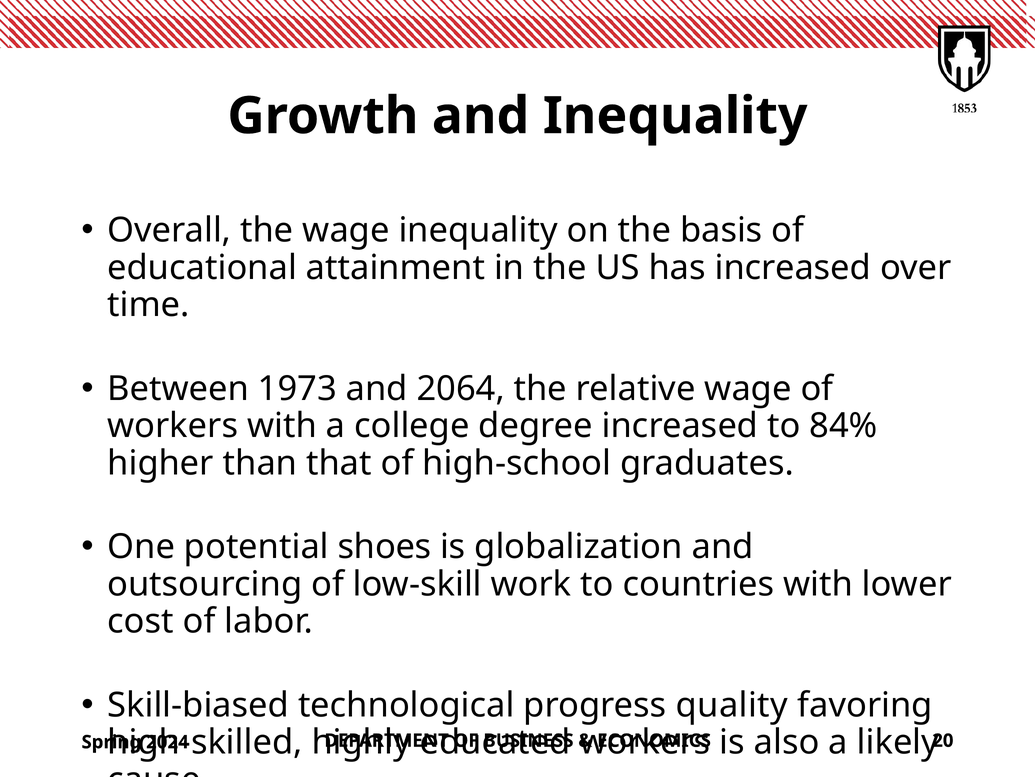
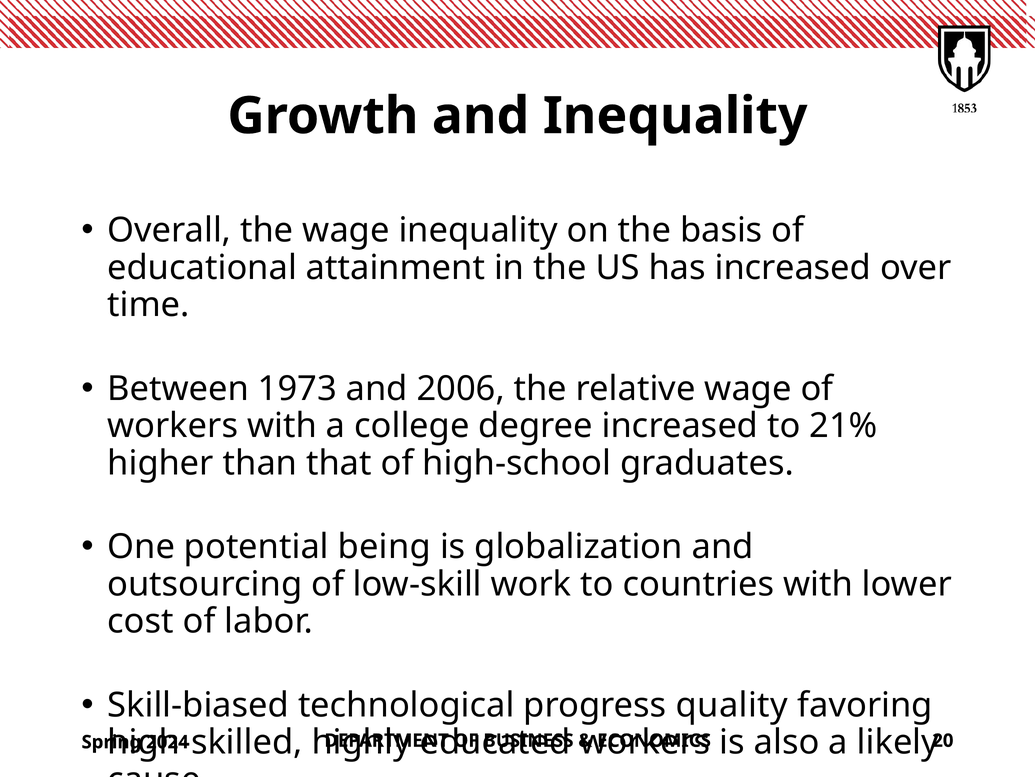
2064: 2064 -> 2006
84%: 84% -> 21%
shoes: shoes -> being
